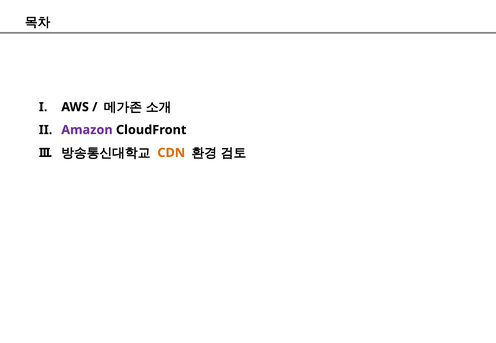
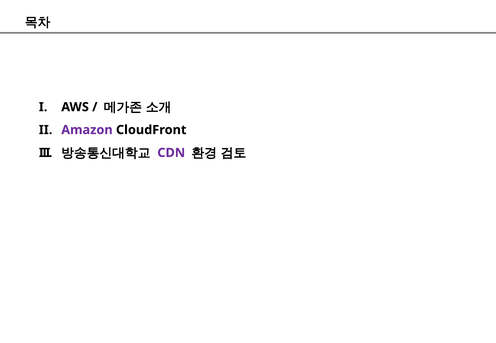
CDN colour: orange -> purple
